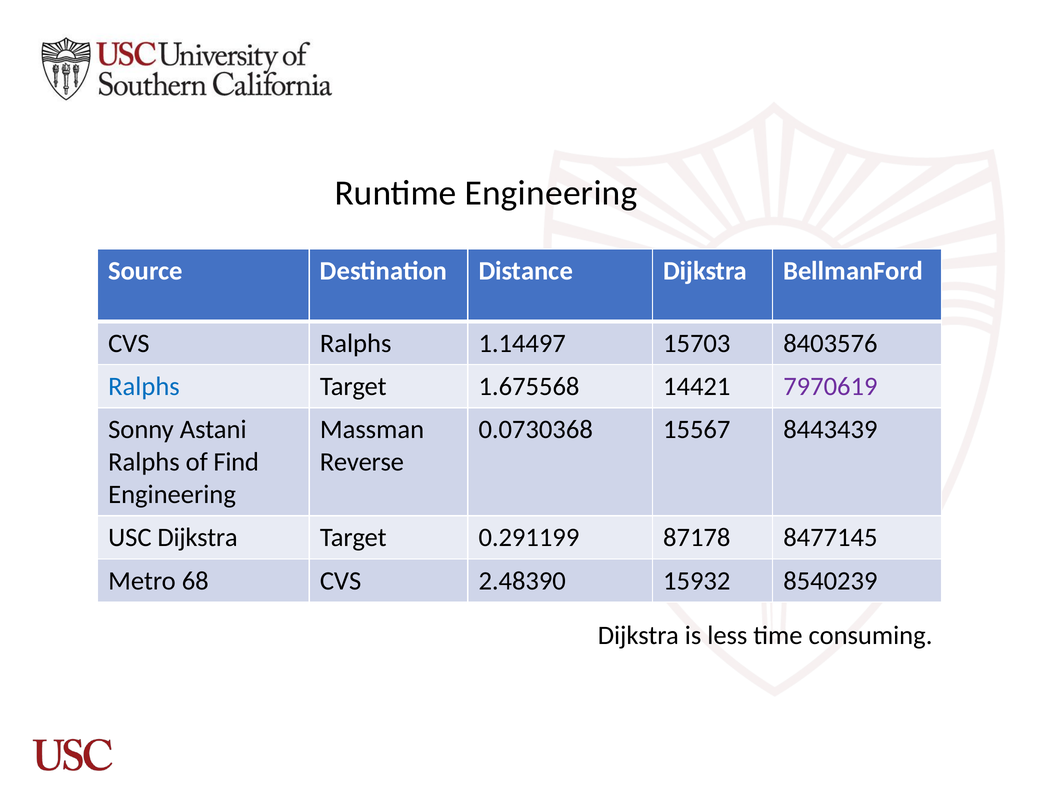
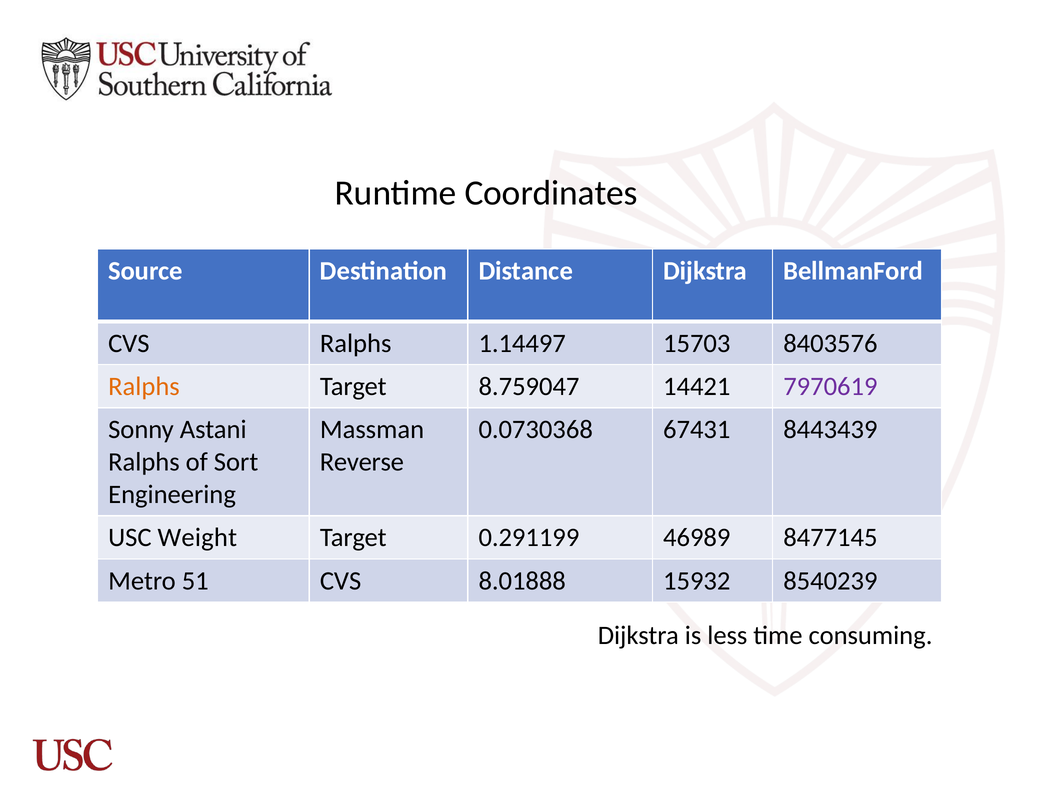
Runtime Engineering: Engineering -> Coordinates
Ralphs at (144, 386) colour: blue -> orange
1.675568: 1.675568 -> 8.759047
15567: 15567 -> 67431
Find: Find -> Sort
USC Dijkstra: Dijkstra -> Weight
87178: 87178 -> 46989
68: 68 -> 51
2.48390: 2.48390 -> 8.01888
